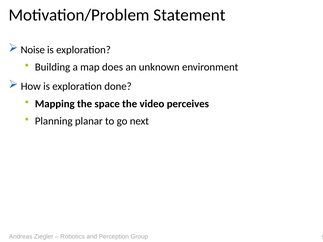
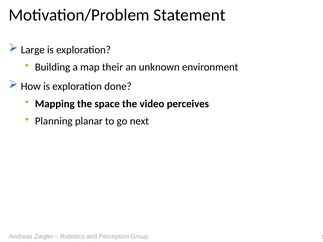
Noise: Noise -> Large
does: does -> their
